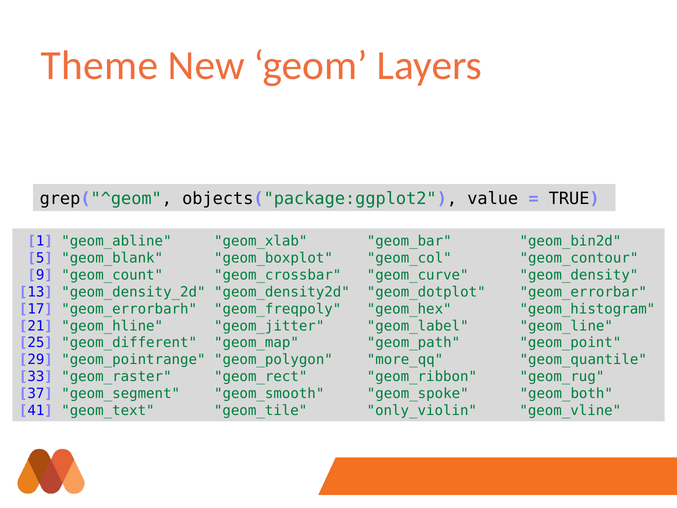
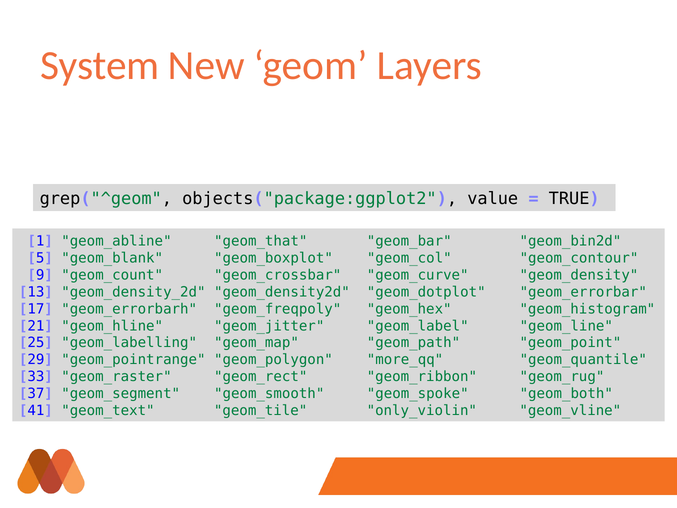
Theme: Theme -> System
geom_xlab: geom_xlab -> geom_that
geom_different: geom_different -> geom_labelling
